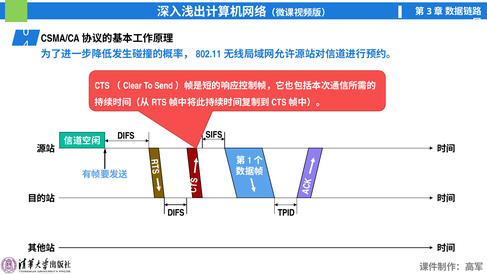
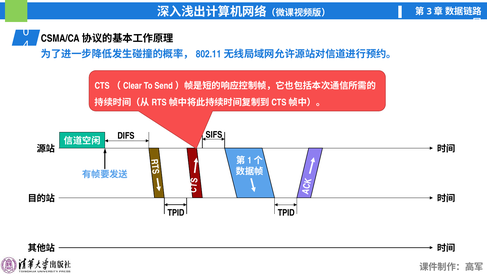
DIFS at (176, 213): DIFS -> TPID
